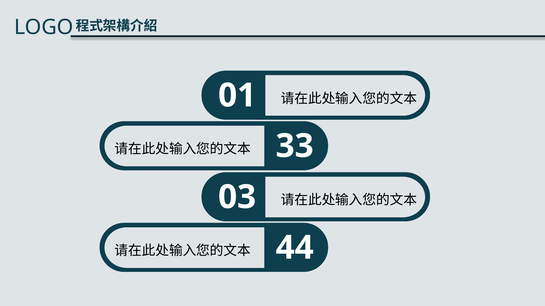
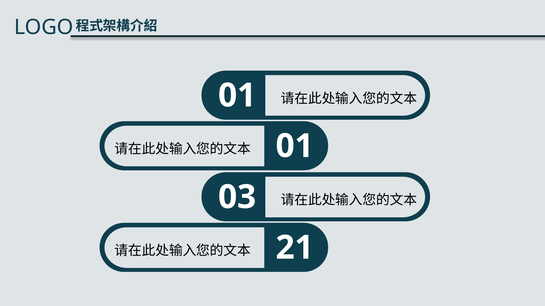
33 at (295, 146): 33 -> 01
44: 44 -> 21
